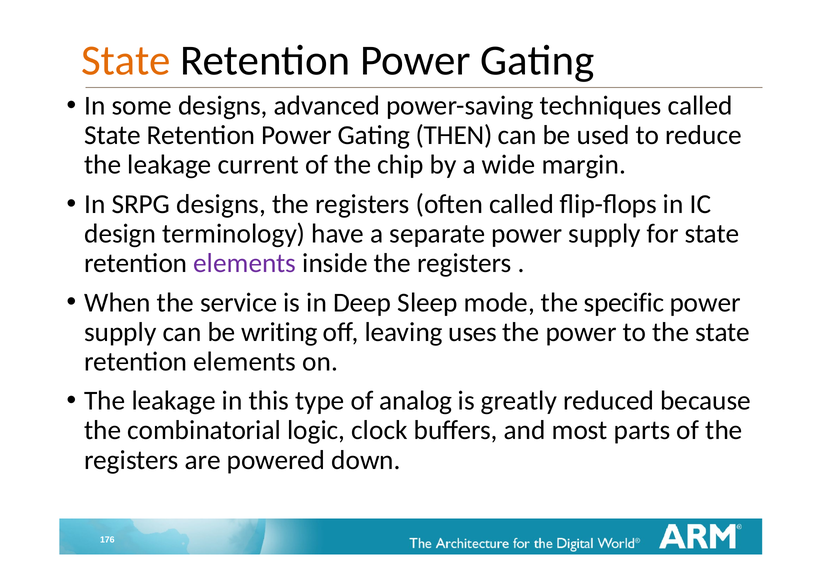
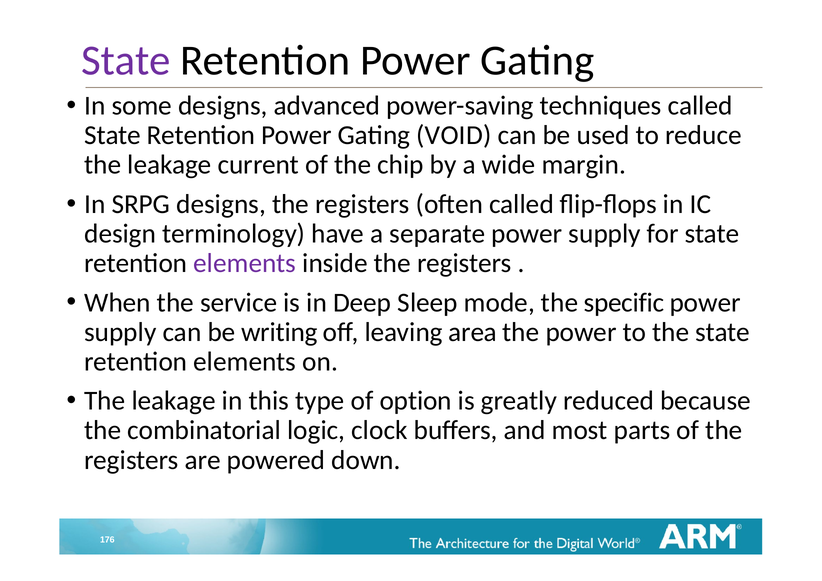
State at (126, 61) colour: orange -> purple
THEN: THEN -> VOID
uses: uses -> area
analog: analog -> option
